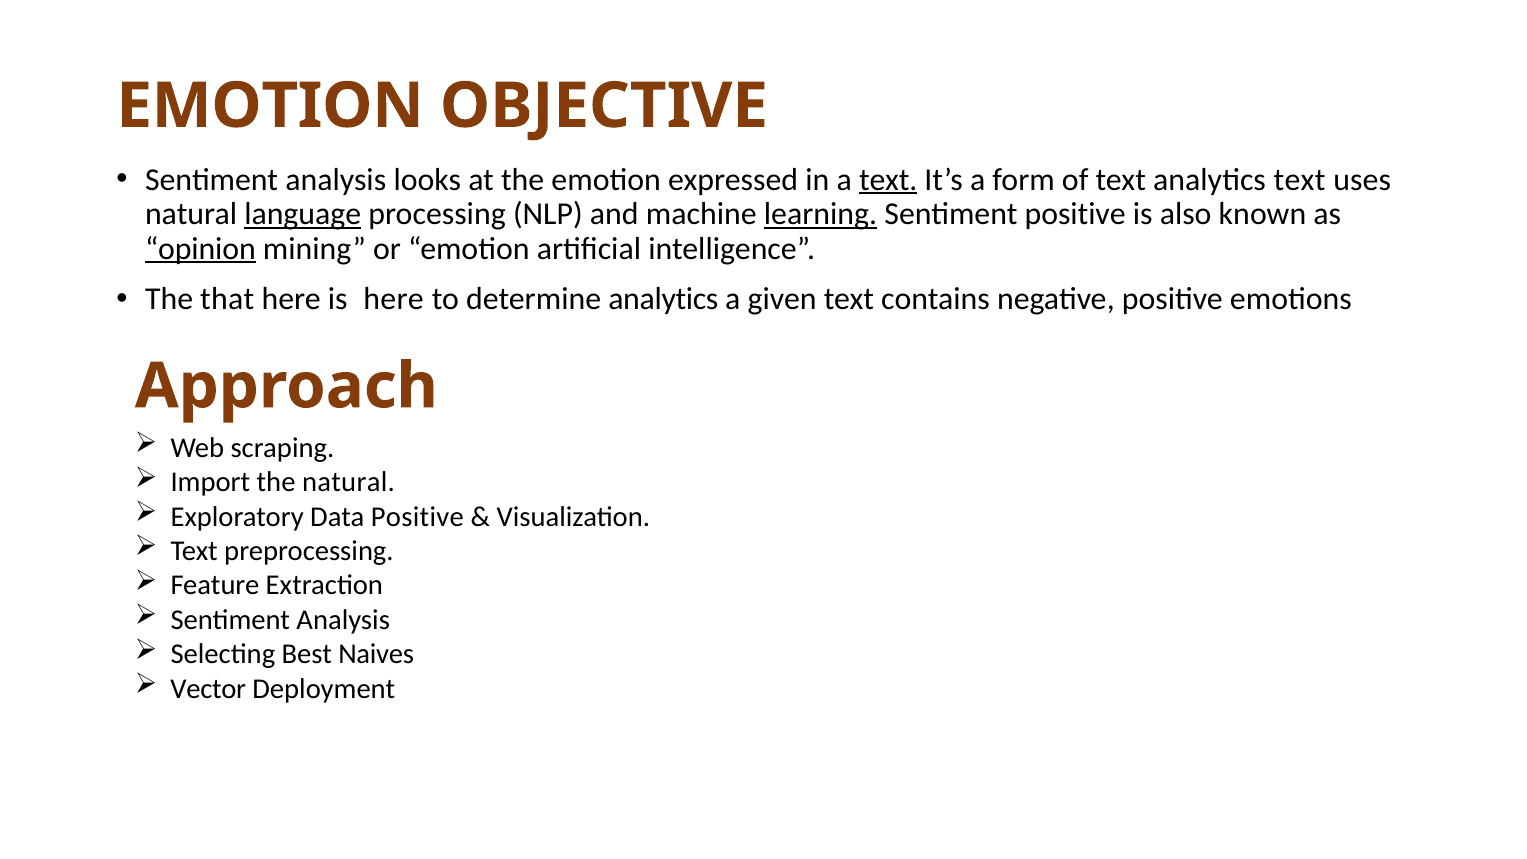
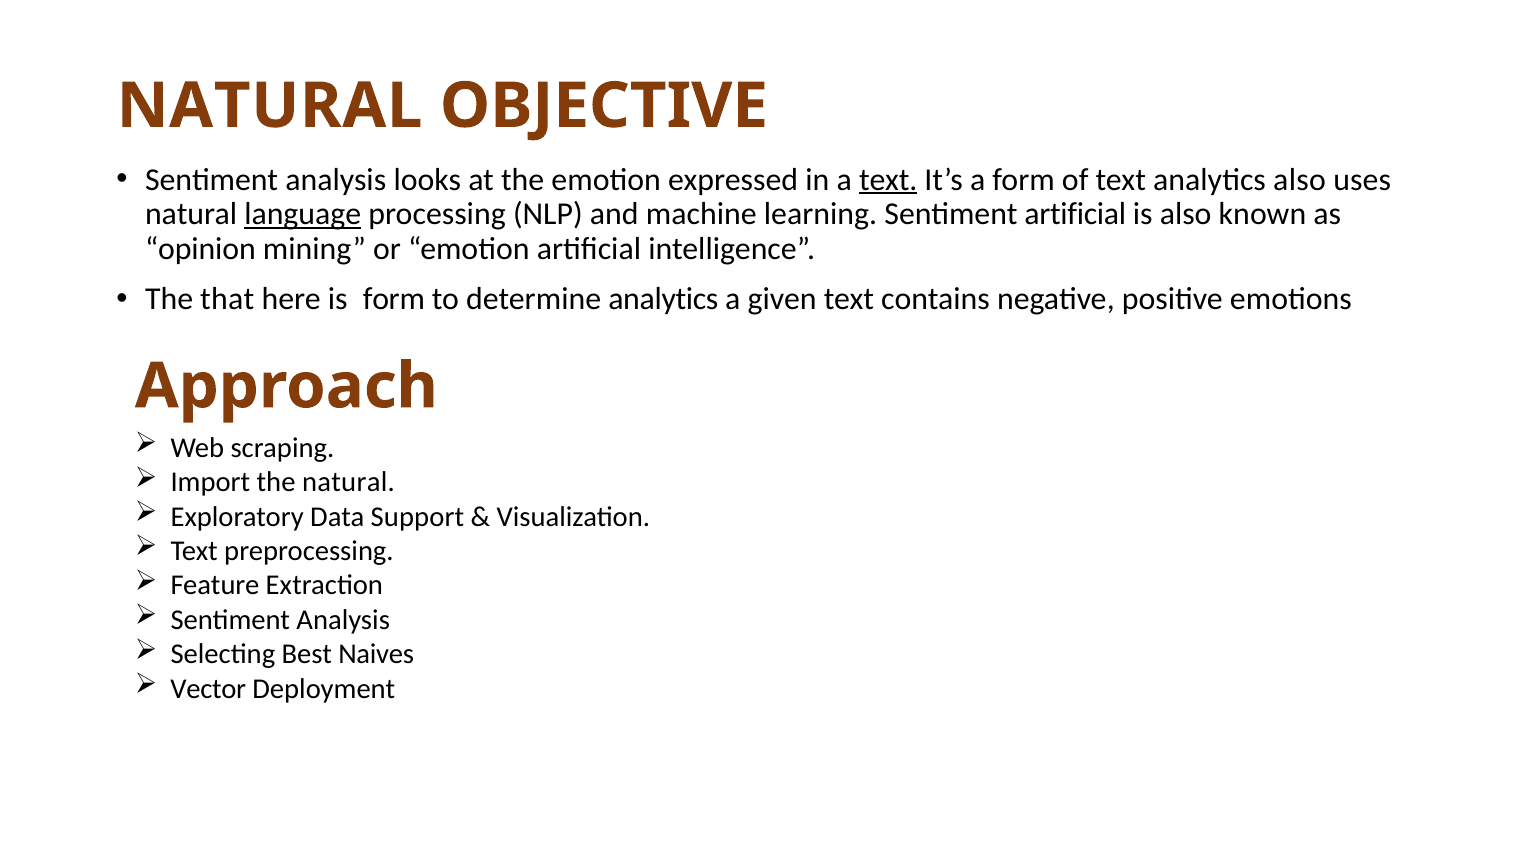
EMOTION at (270, 106): EMOTION -> NATURAL
analytics text: text -> also
learning underline: present -> none
Sentiment positive: positive -> artificial
opinion underline: present -> none
is here: here -> form
Data Positive: Positive -> Support
